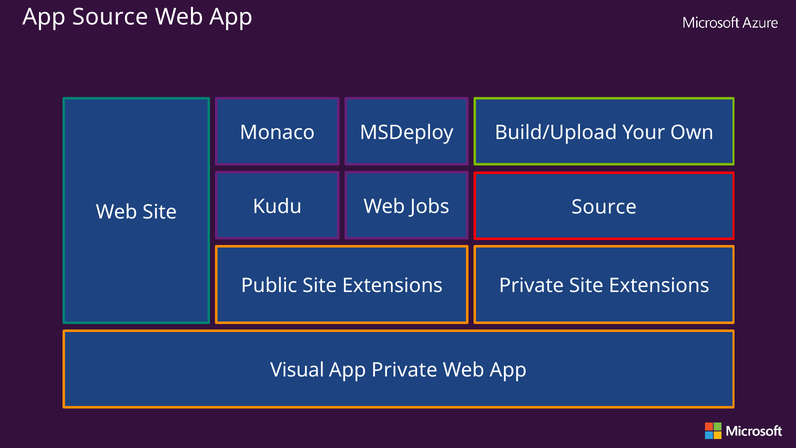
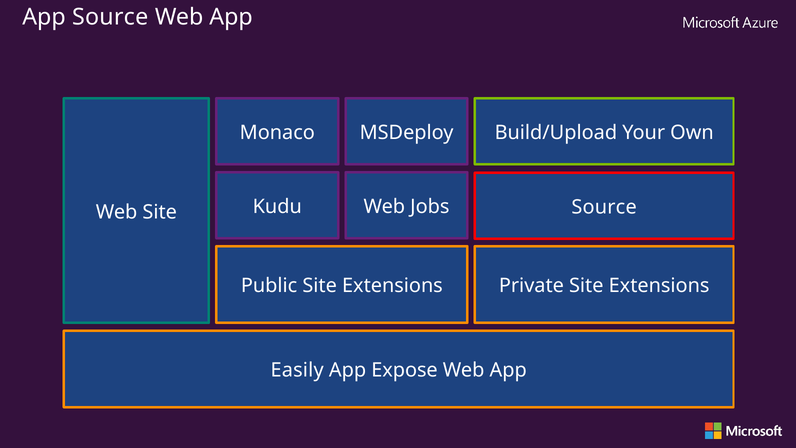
Visual: Visual -> Easily
App Private: Private -> Expose
